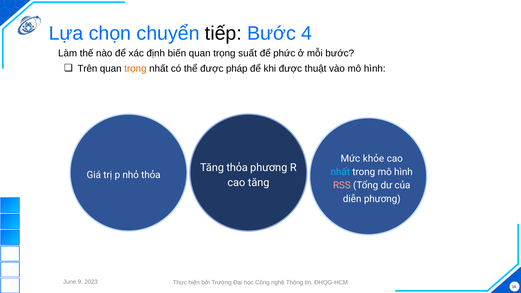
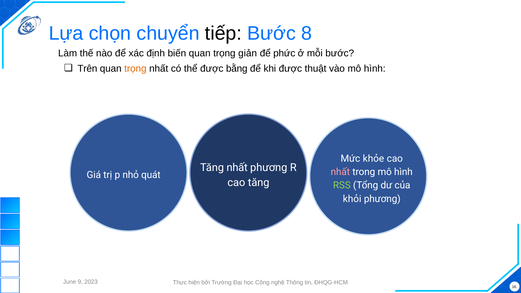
4: 4 -> 8
suất: suất -> giản
pháp: pháp -> bằng
Tăng thỏa: thỏa -> nhất
nhất at (340, 172) colour: light blue -> pink
nhỏ thỏa: thỏa -> quát
RSS colour: pink -> light green
diễn: diễn -> khỏi
